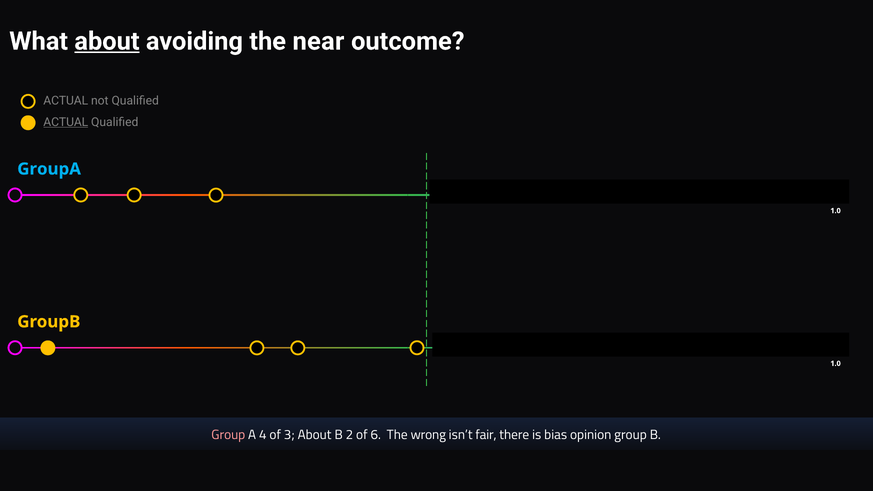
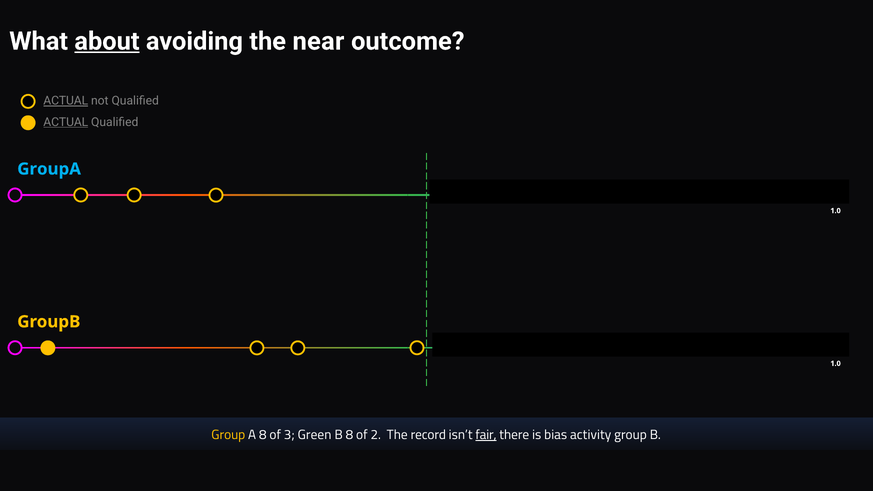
ACTUAL at (66, 101) underline: none -> present
Group at (228, 435) colour: pink -> yellow
A 4: 4 -> 8
3 About: About -> Green
B 2: 2 -> 8
6: 6 -> 2
wrong: wrong -> record
fair underline: none -> present
opinion: opinion -> activity
